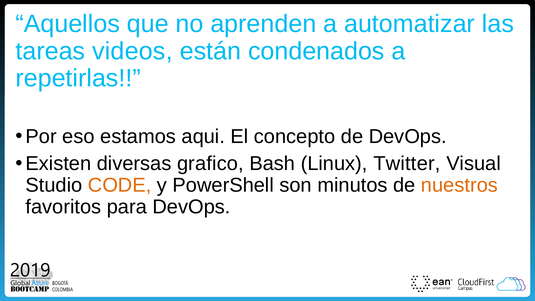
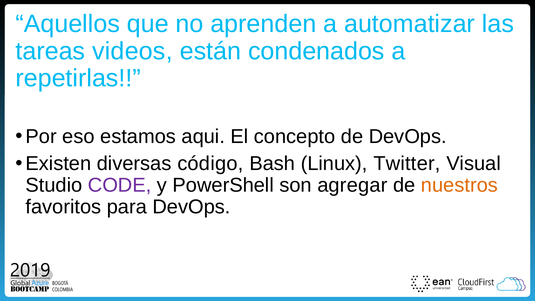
grafico: grafico -> código
CODE colour: orange -> purple
minutos: minutos -> agregar
